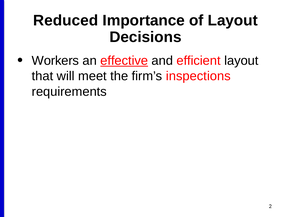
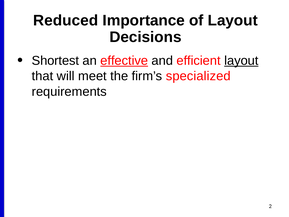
Workers: Workers -> Shortest
layout at (241, 61) underline: none -> present
inspections: inspections -> specialized
